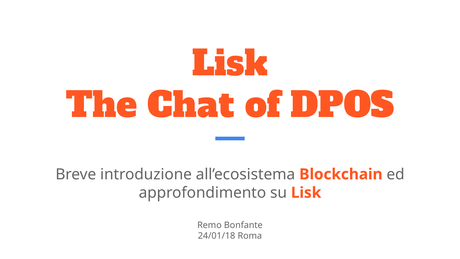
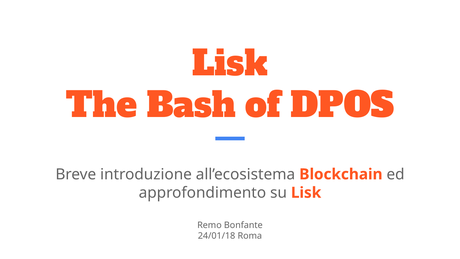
Chat: Chat -> Bash
